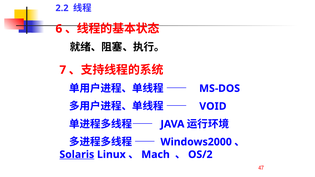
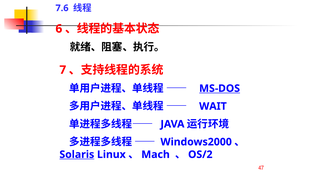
2.2: 2.2 -> 7.6
MS-DOS underline: none -> present
VOID: VOID -> WAIT
